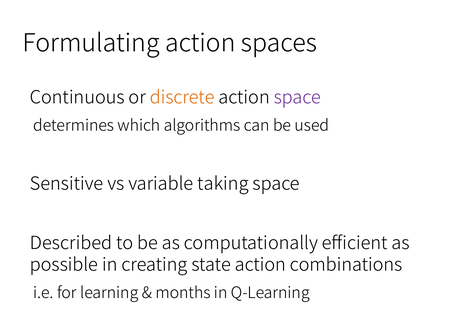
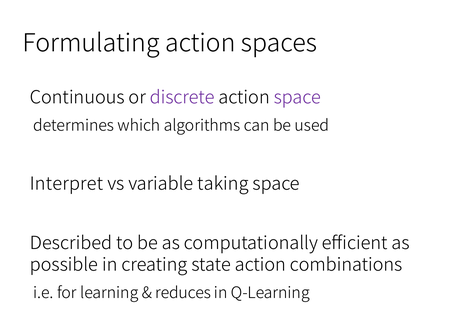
discrete colour: orange -> purple
Sensitive: Sensitive -> Interpret
months: months -> reduces
